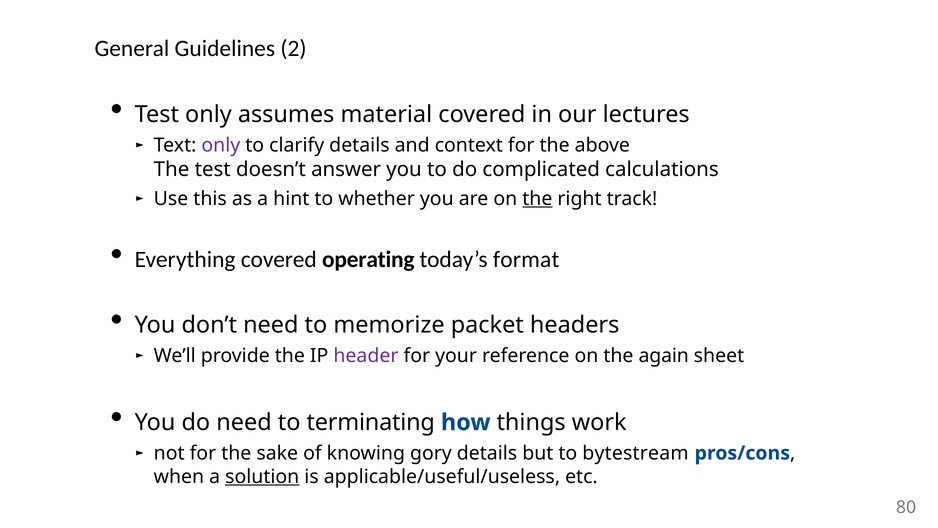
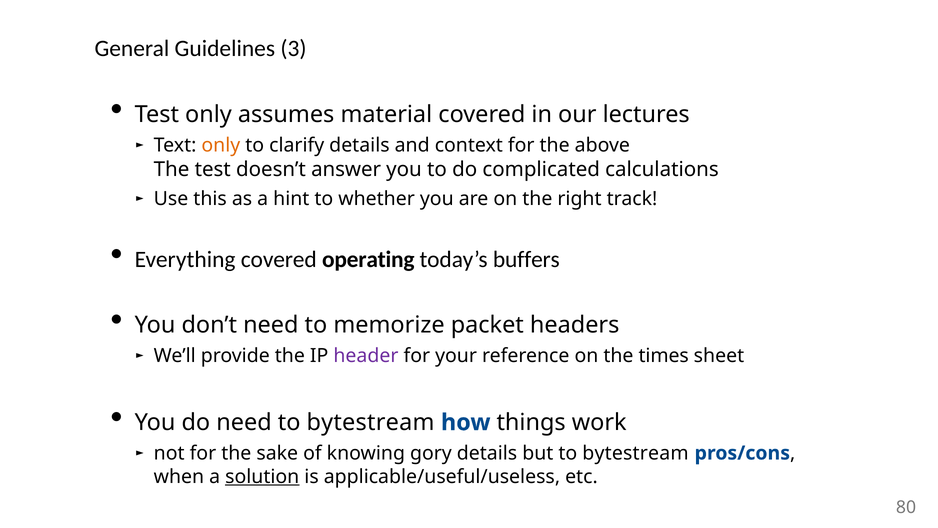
2: 2 -> 3
only at (221, 145) colour: purple -> orange
the at (537, 198) underline: present -> none
format: format -> buffers
again: again -> times
need to terminating: terminating -> bytestream
